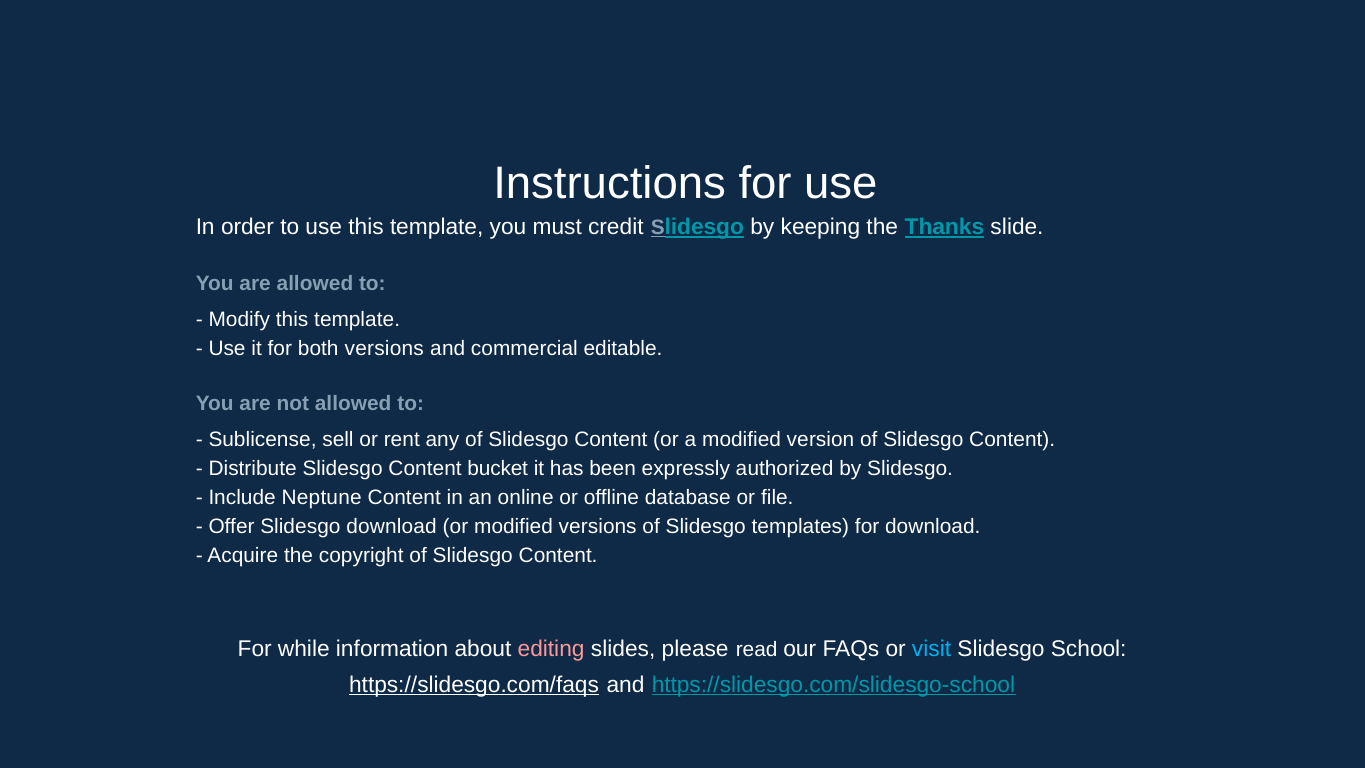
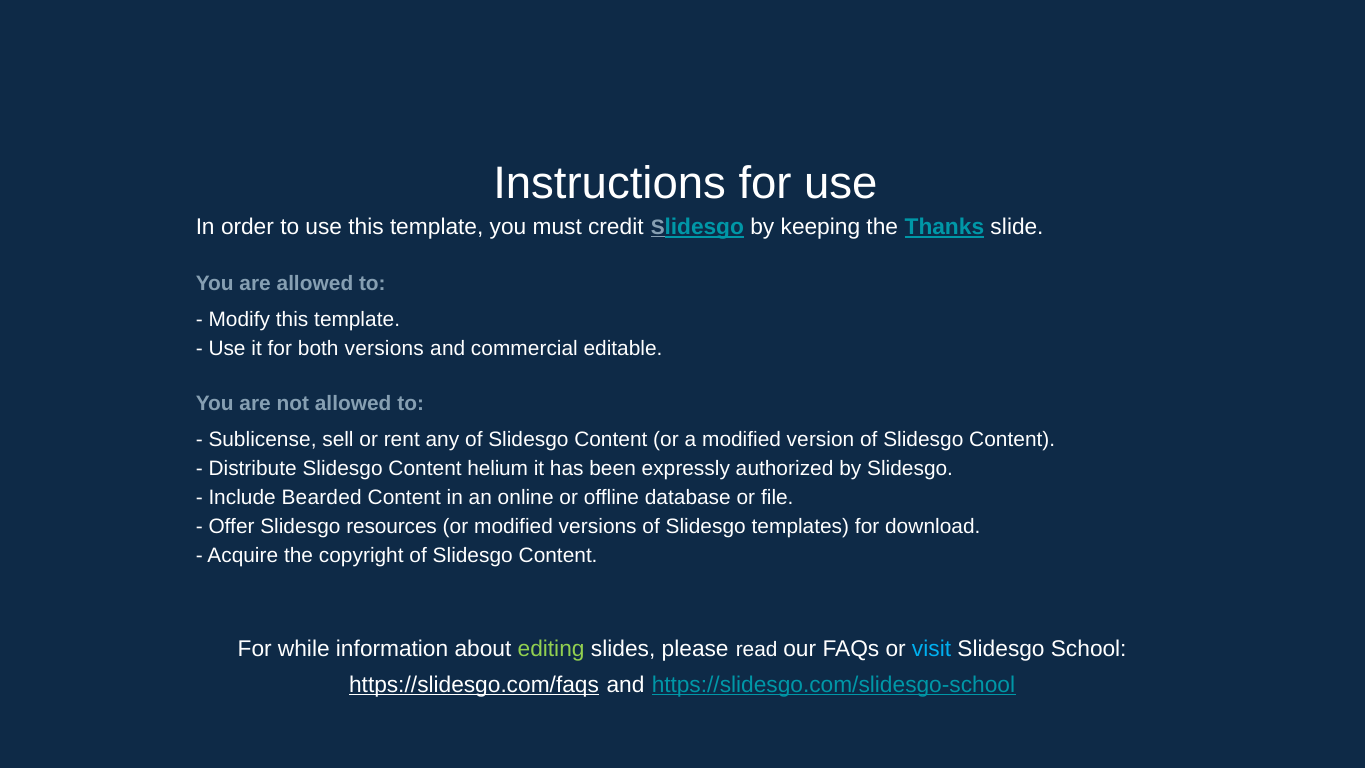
bucket: bucket -> helium
Neptune: Neptune -> Bearded
Slidesgo download: download -> resources
editing colour: pink -> light green
